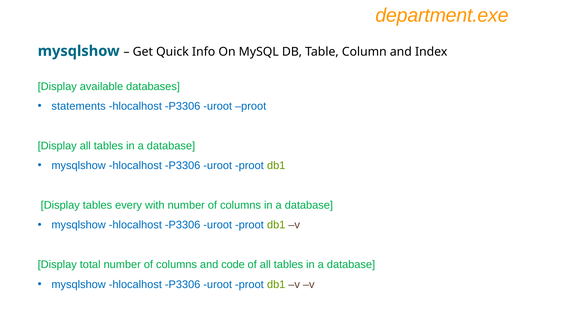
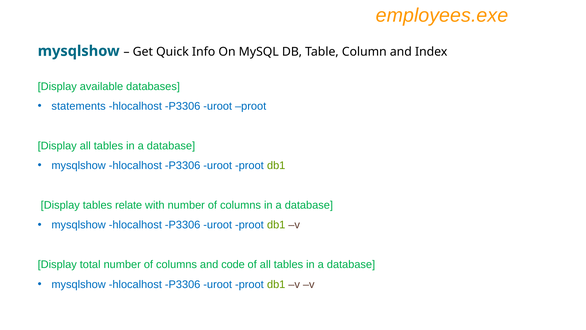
department.exe: department.exe -> employees.exe
every: every -> relate
